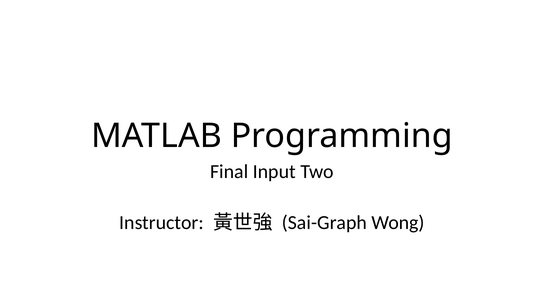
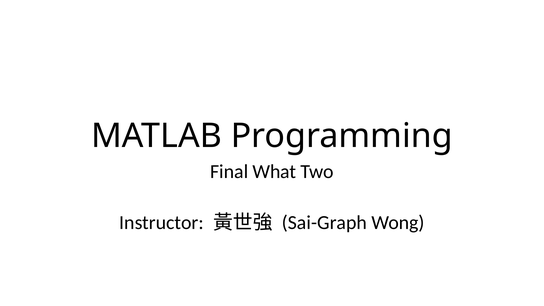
Input: Input -> What
